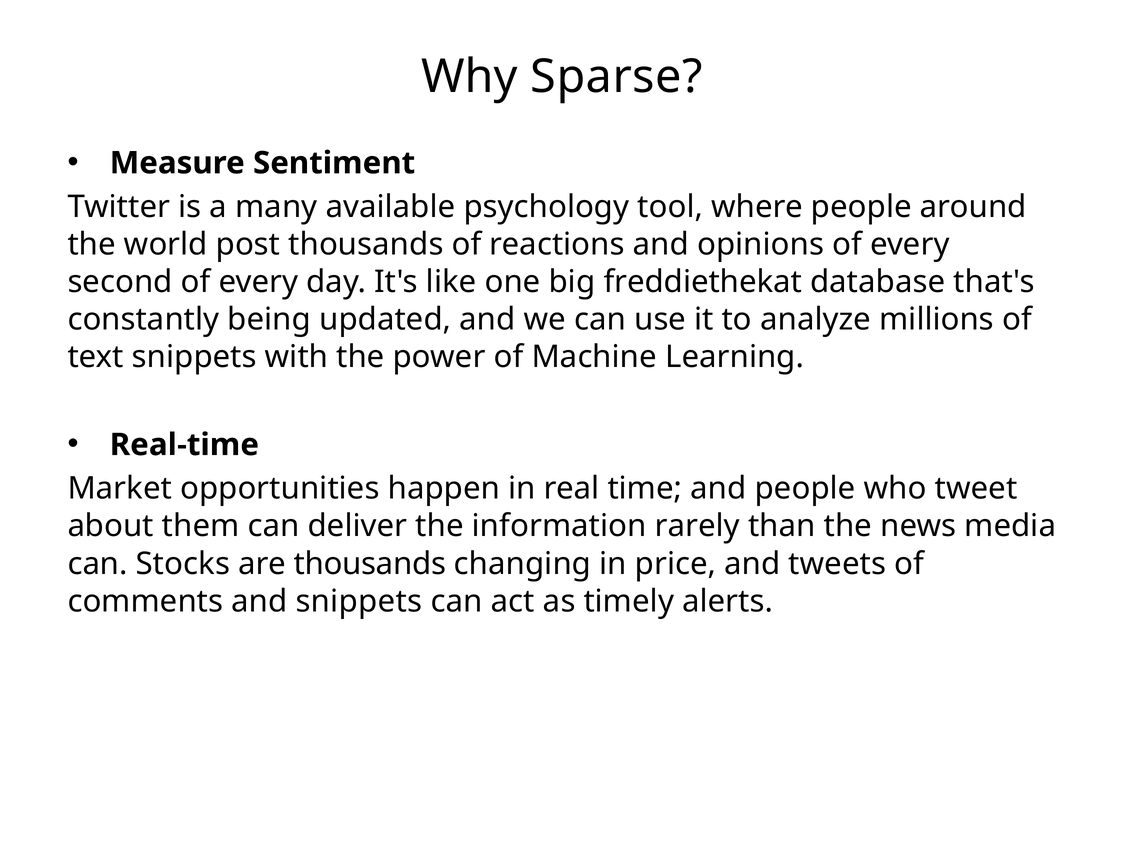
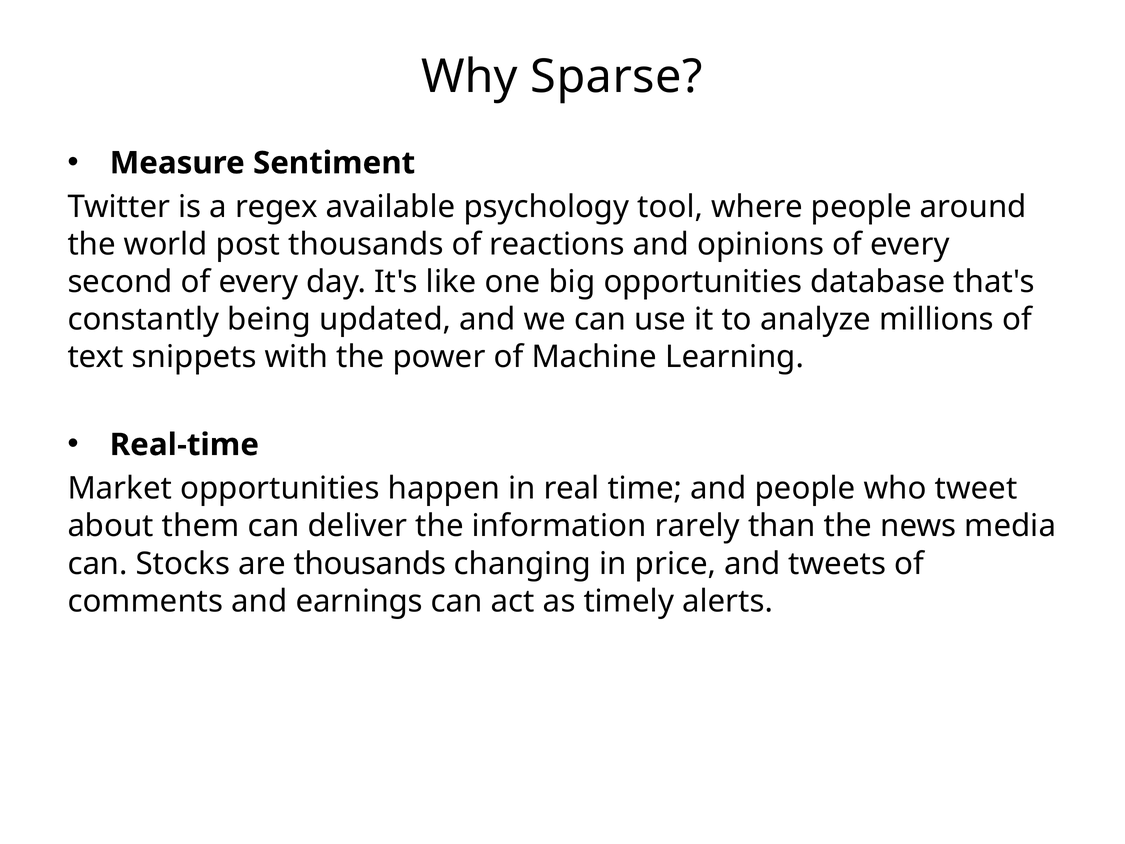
many: many -> regex
big freddiethekat: freddiethekat -> opportunities
and snippets: snippets -> earnings
